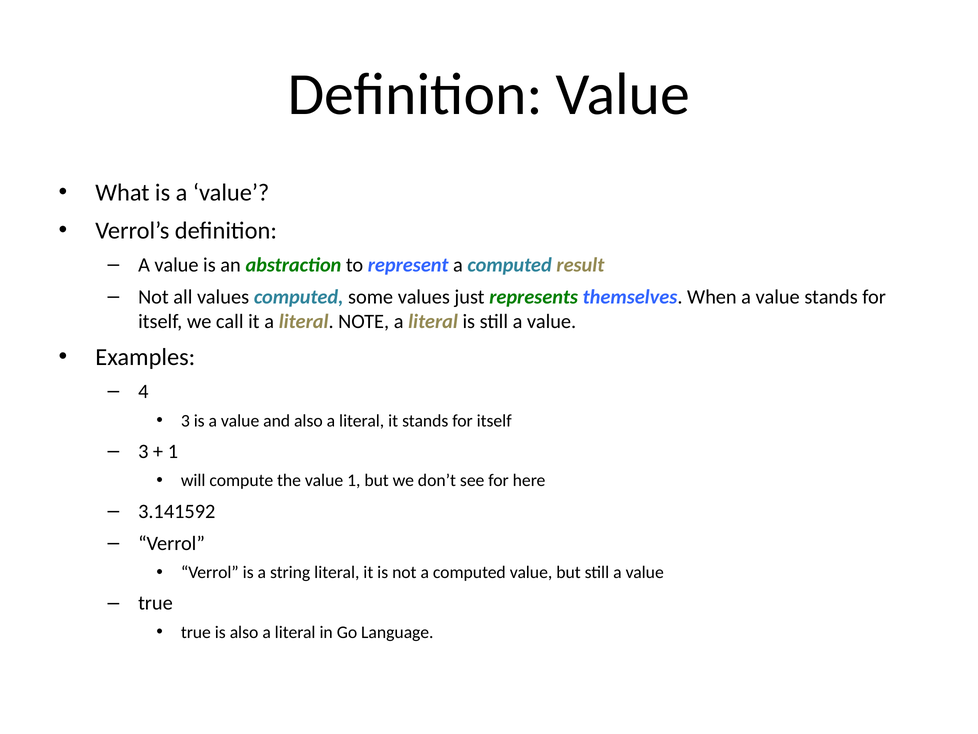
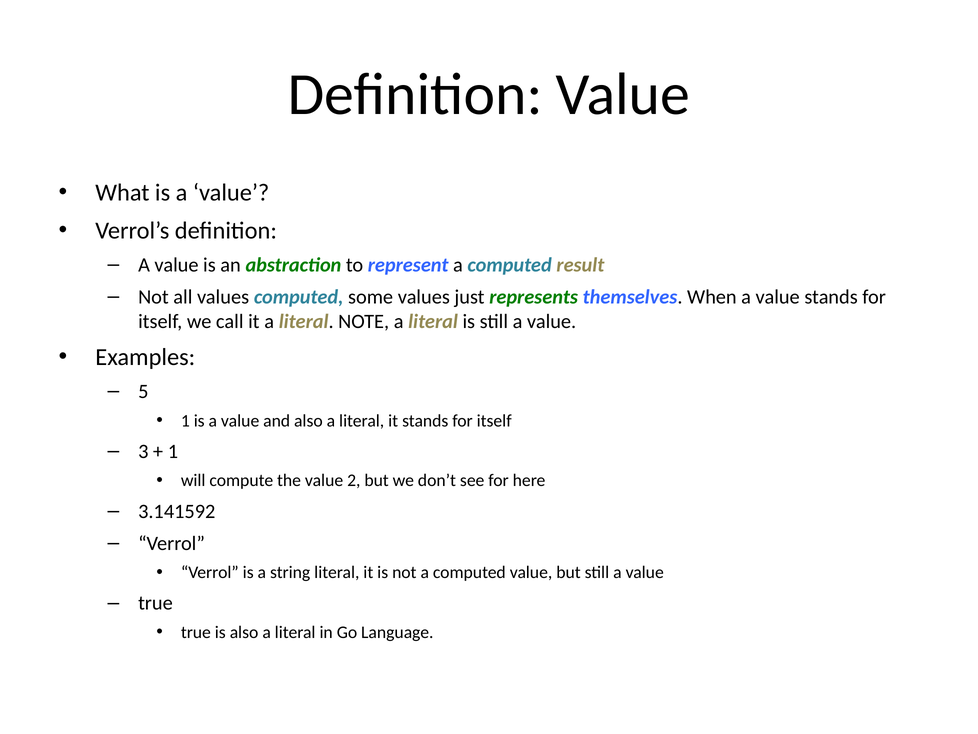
4: 4 -> 5
3 at (185, 420): 3 -> 1
value 1: 1 -> 2
